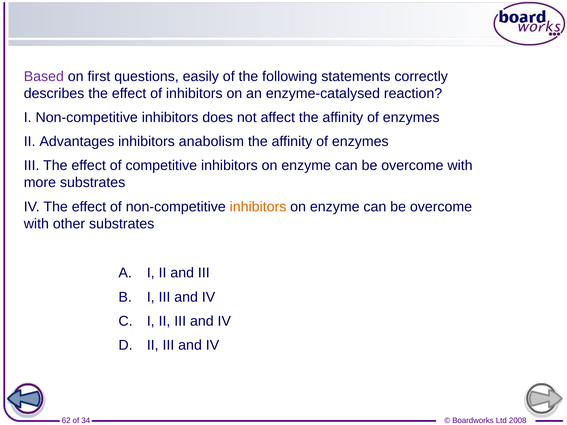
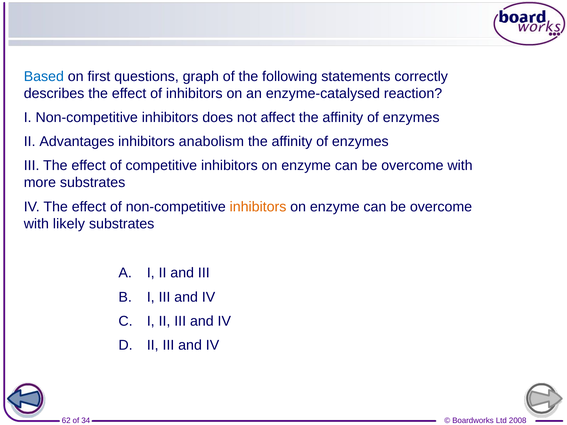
Based colour: purple -> blue
easily: easily -> graph
other: other -> likely
